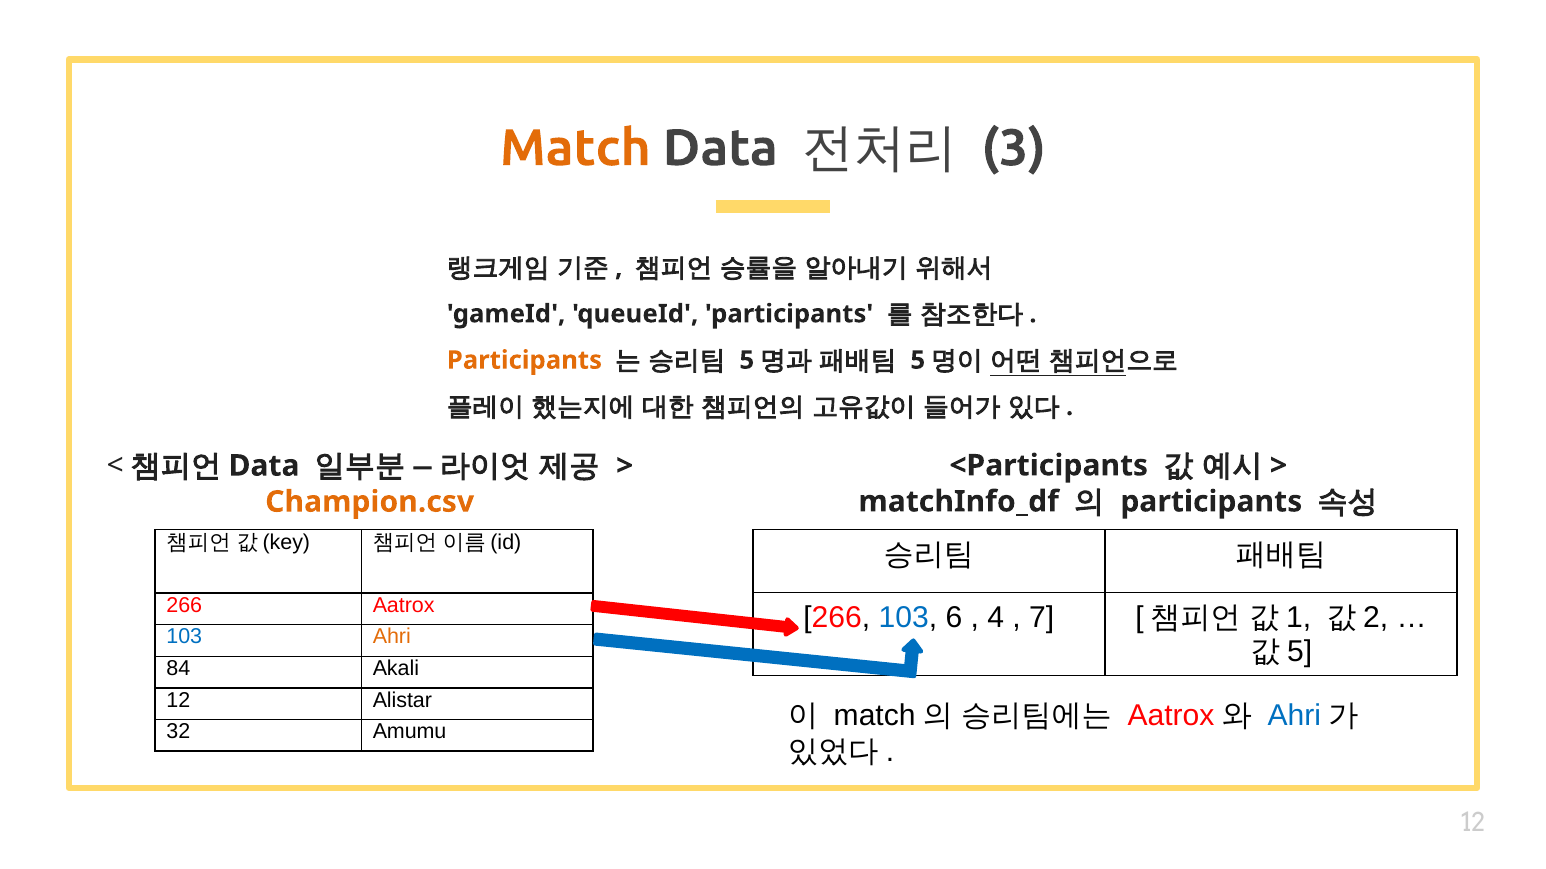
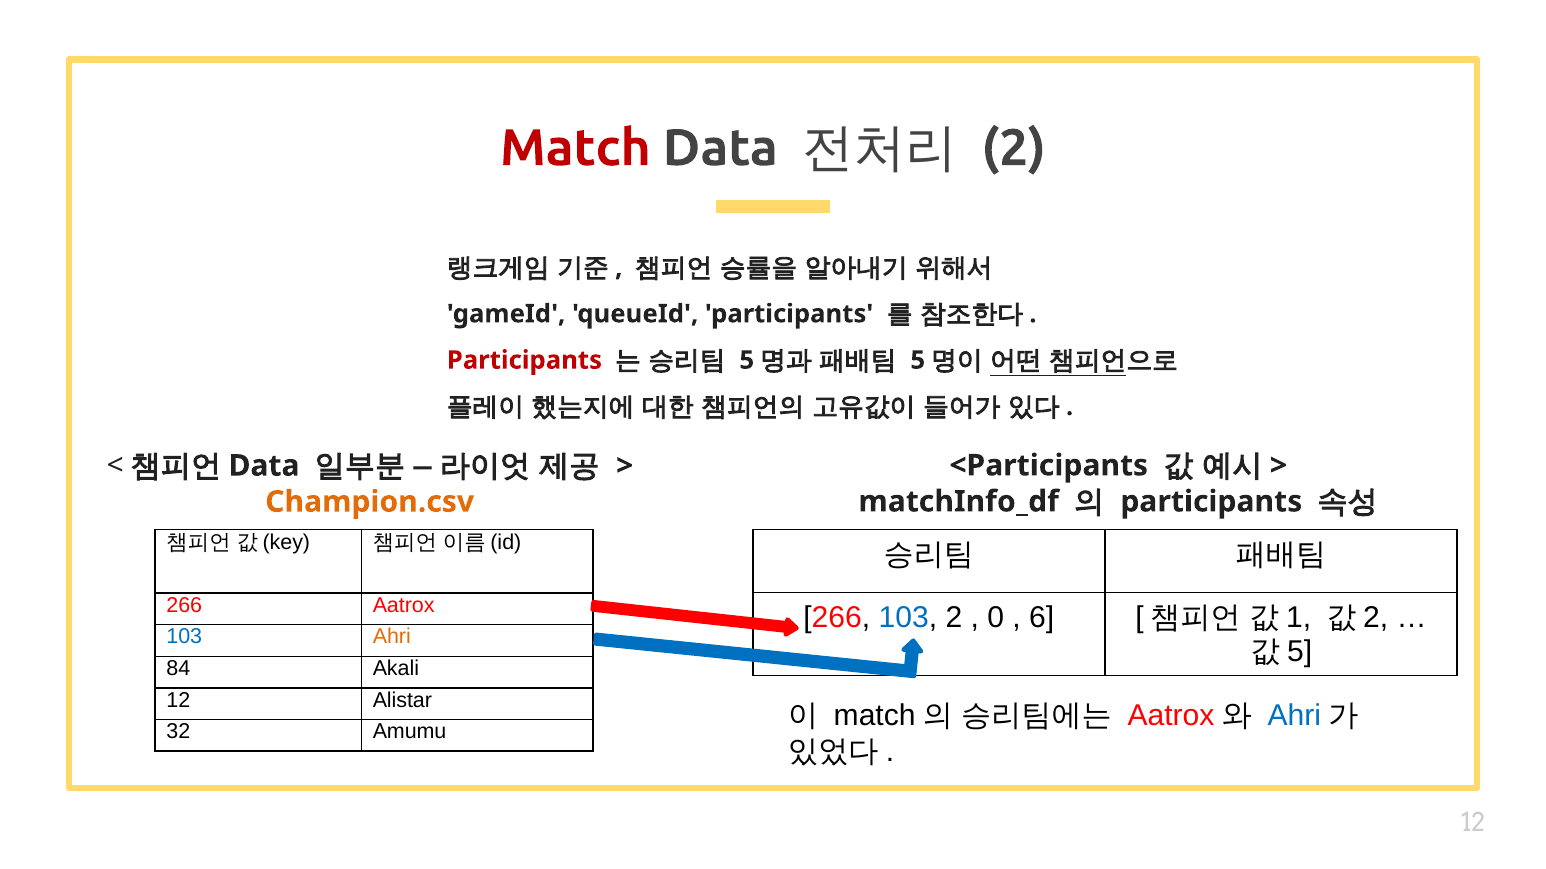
Match at (575, 148) colour: orange -> red
3 at (1014, 148): 3 -> 2
Participants at (524, 360) colour: orange -> red
103 6: 6 -> 2
4: 4 -> 0
7: 7 -> 6
